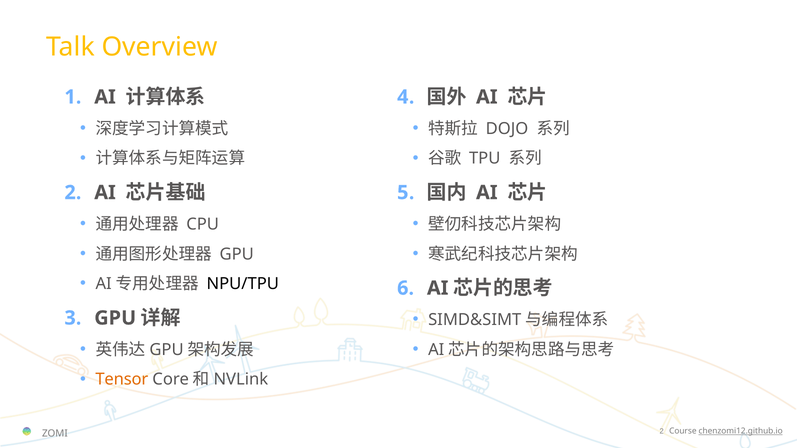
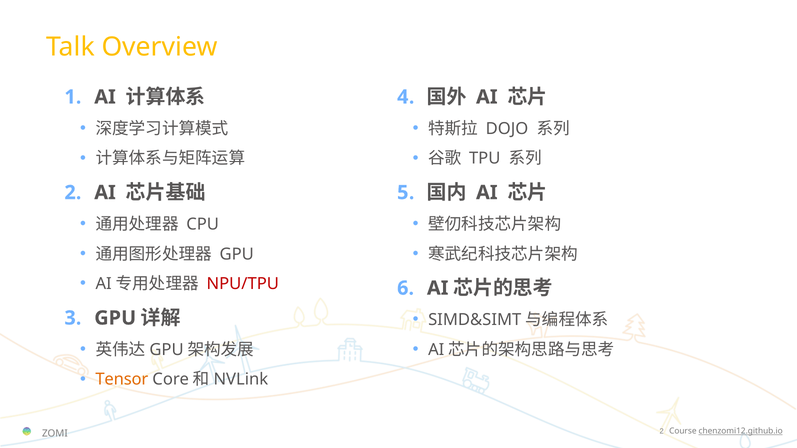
NPU/TPU colour: black -> red
